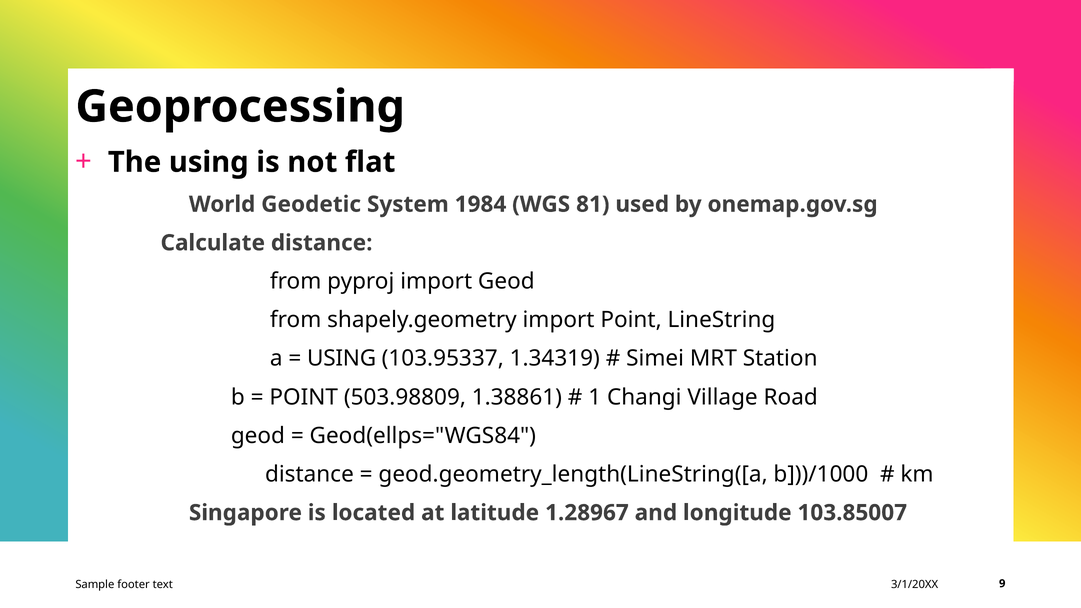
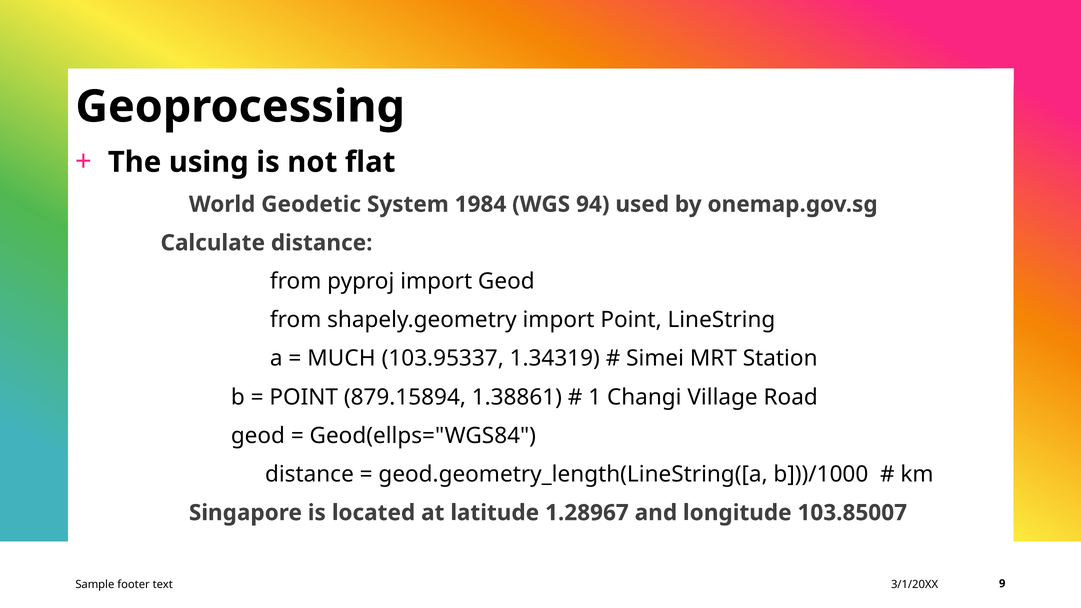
81: 81 -> 94
USING at (342, 359): USING -> MUCH
503.98809: 503.98809 -> 879.15894
